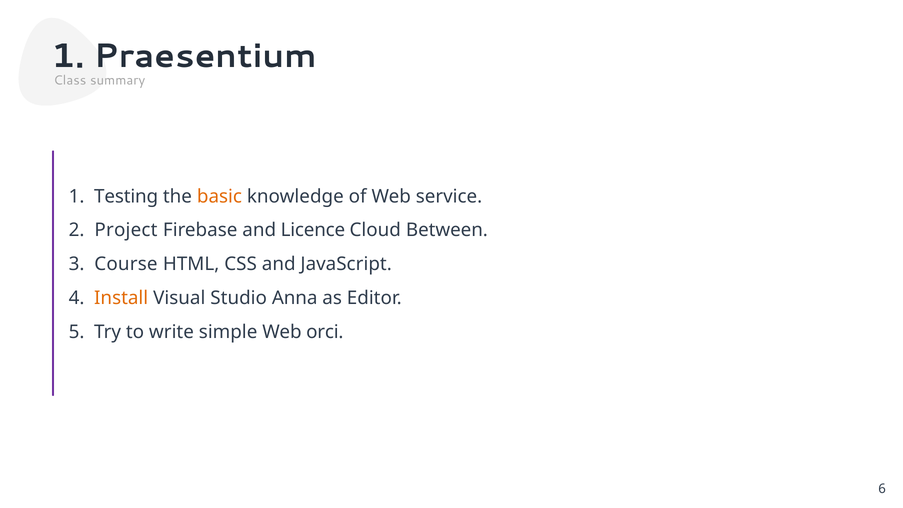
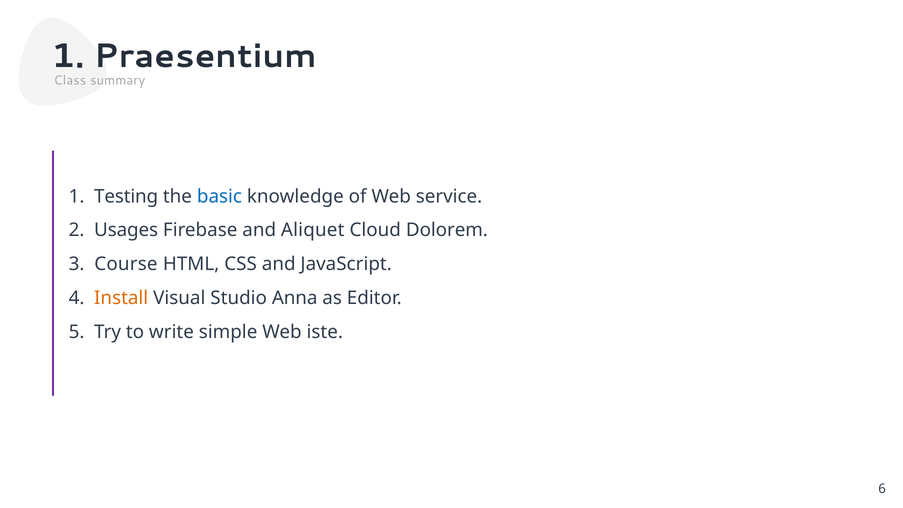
basic colour: orange -> blue
Project: Project -> Usages
Licence: Licence -> Aliquet
Between: Between -> Dolorem
orci: orci -> iste
